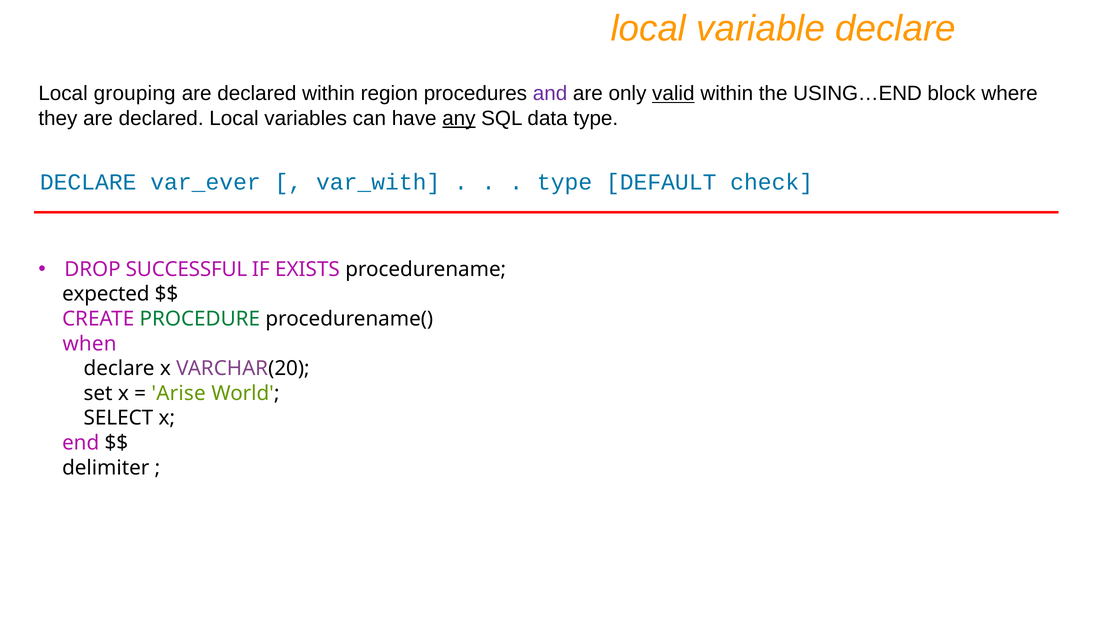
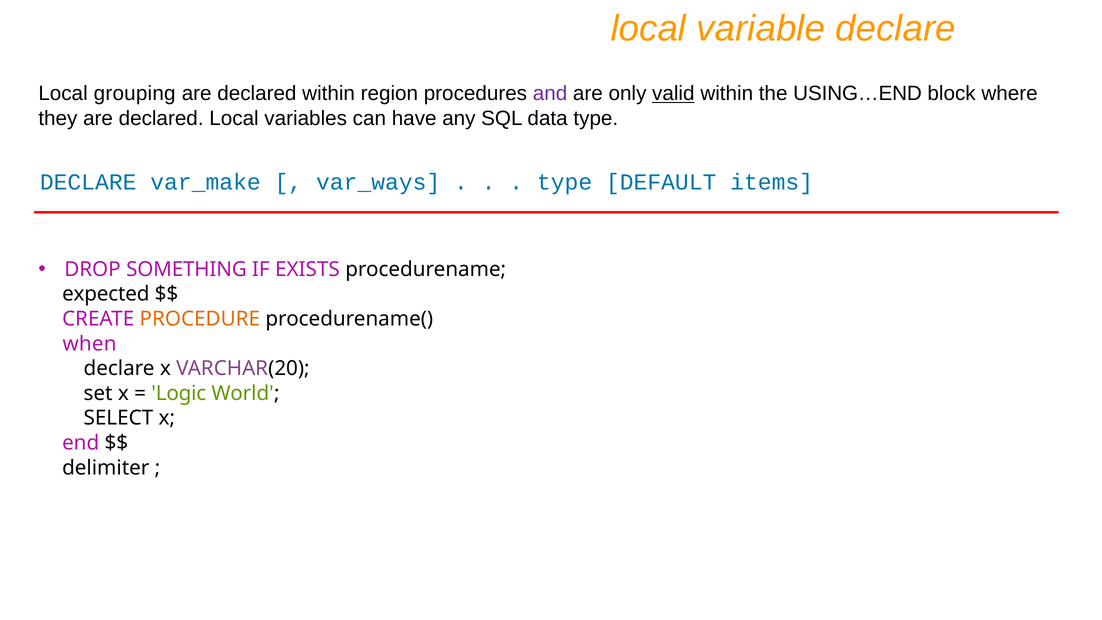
any underline: present -> none
var_ever: var_ever -> var_make
var_with: var_with -> var_ways
check: check -> items
SUCCESSFUL: SUCCESSFUL -> SOMETHING
PROCEDURE colour: green -> orange
Arise: Arise -> Logic
